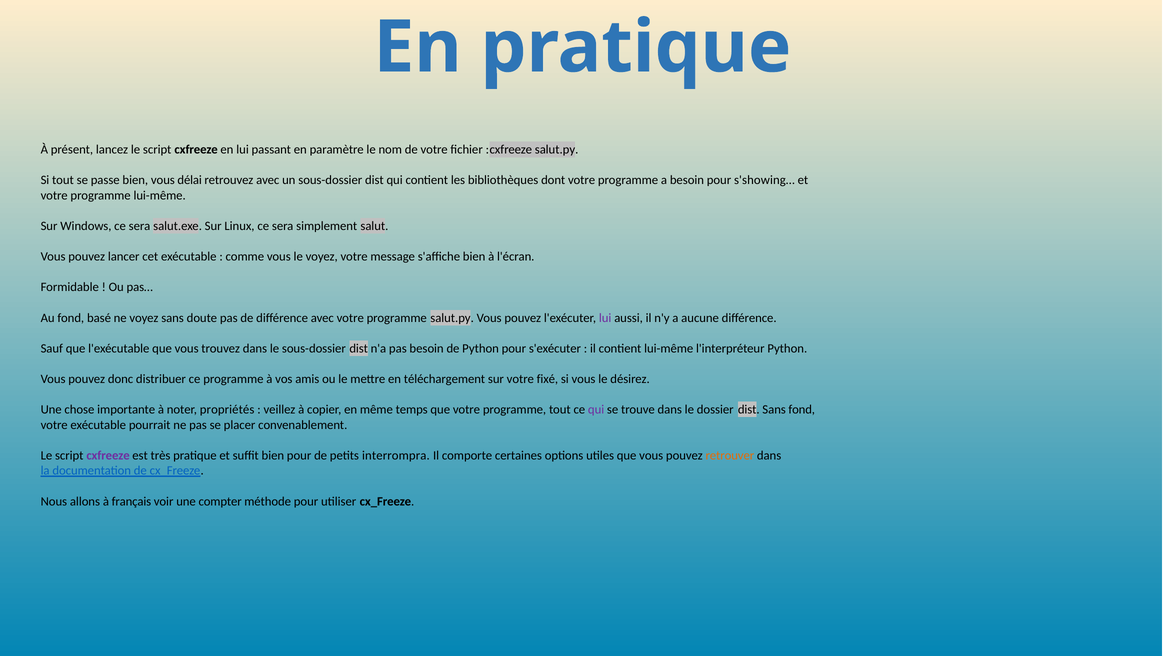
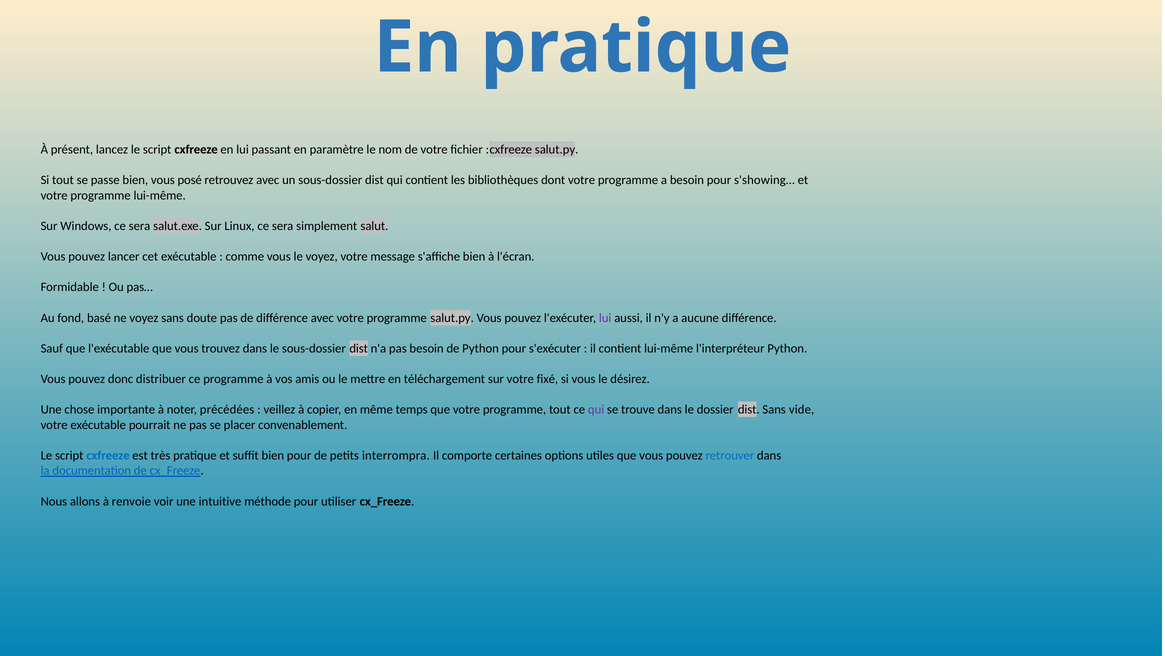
délai: délai -> posé
propriétés: propriétés -> précédées
Sans fond: fond -> vide
cxfreeze at (108, 455) colour: purple -> blue
retrouver colour: orange -> blue
français: français -> renvoie
compter: compter -> intuitive
